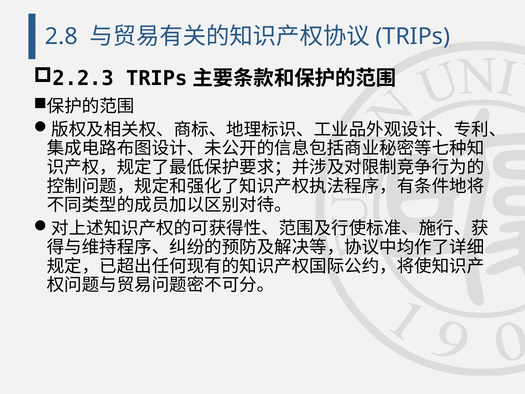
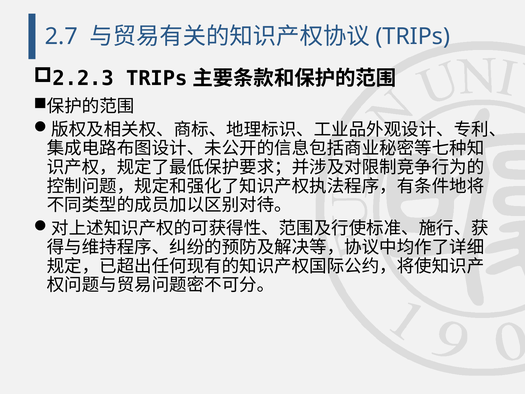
2.8: 2.8 -> 2.7
